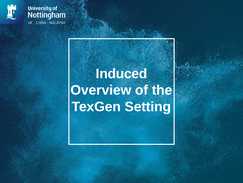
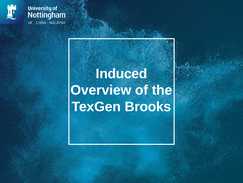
Setting: Setting -> Brooks
